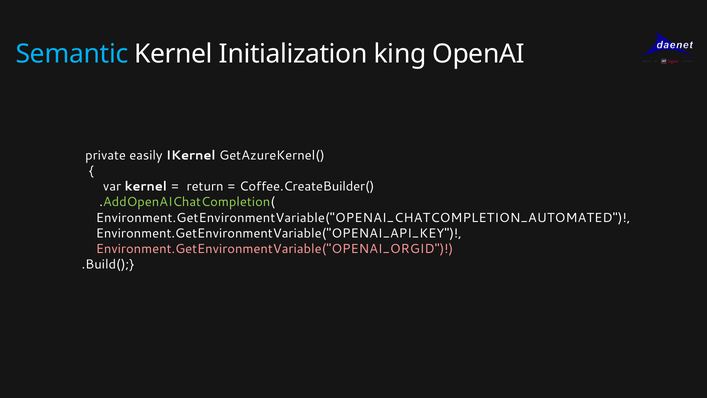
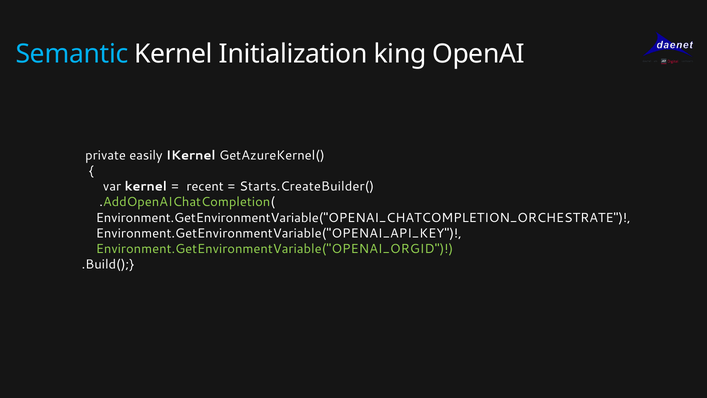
return: return -> recent
Coffee.CreateBuilder(: Coffee.CreateBuilder( -> Starts.CreateBuilder(
Environment.GetEnvironmentVariable("OPENAI_CHATCOMPLETION_AUTOMATED: Environment.GetEnvironmentVariable("OPENAI_CHATCOMPLETION_AUTOMATED -> Environment.GetEnvironmentVariable("OPENAI_CHATCOMPLETION_ORCHESTRATE
Environment.GetEnvironmentVariable("OPENAI_ORGID colour: pink -> light green
